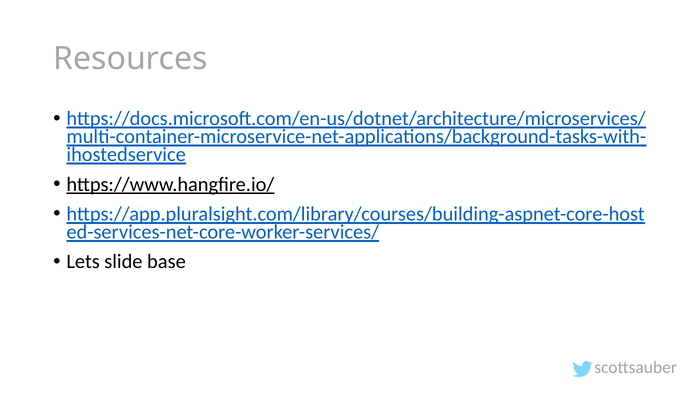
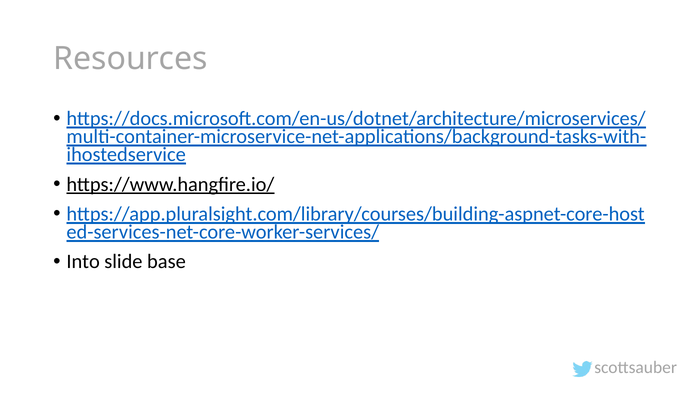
Lets: Lets -> Into
